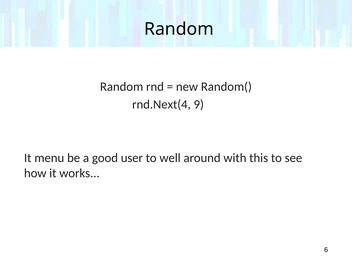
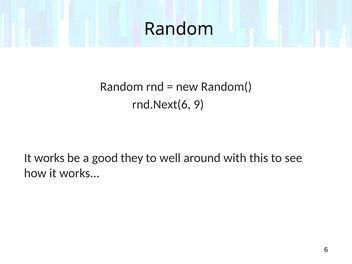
rnd.Next(4: rnd.Next(4 -> rnd.Next(6
menu at (49, 158): menu -> works
user: user -> they
